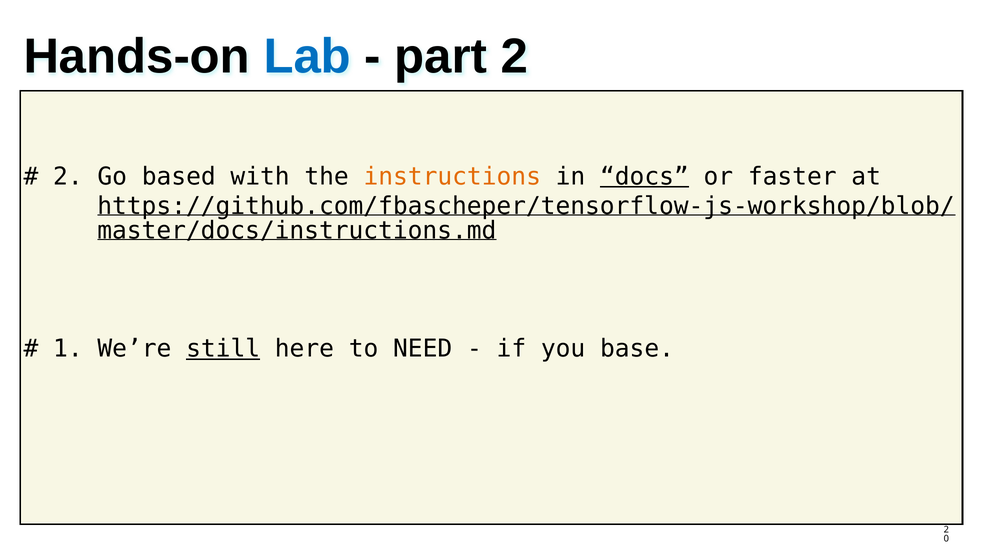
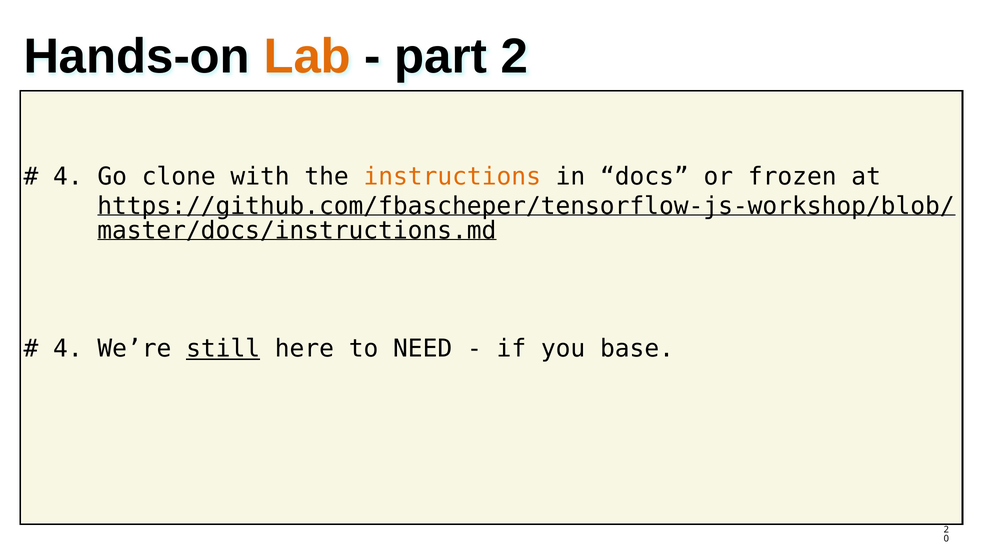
Lab colour: blue -> orange
2 at (68, 176): 2 -> 4
based: based -> clone
docs underline: present -> none
faster: faster -> frozen
1 at (68, 348): 1 -> 4
